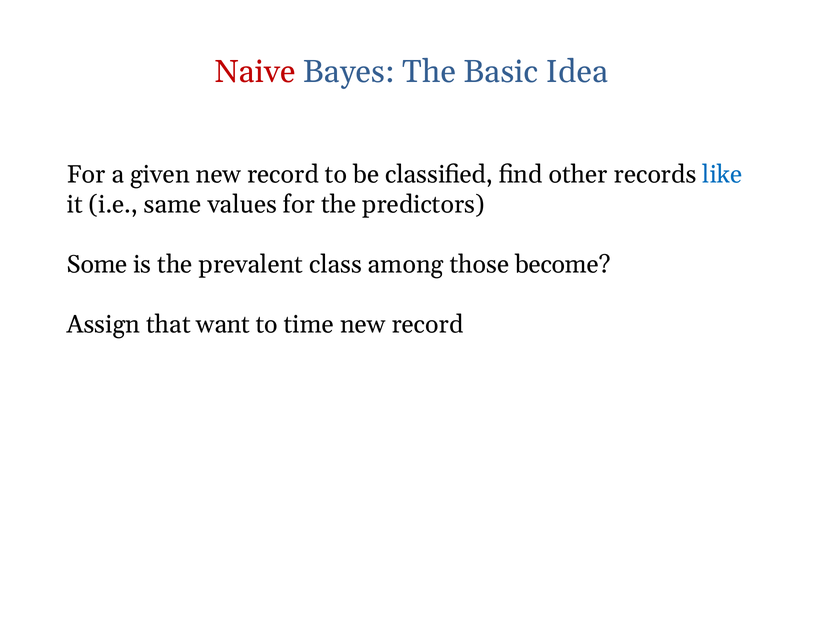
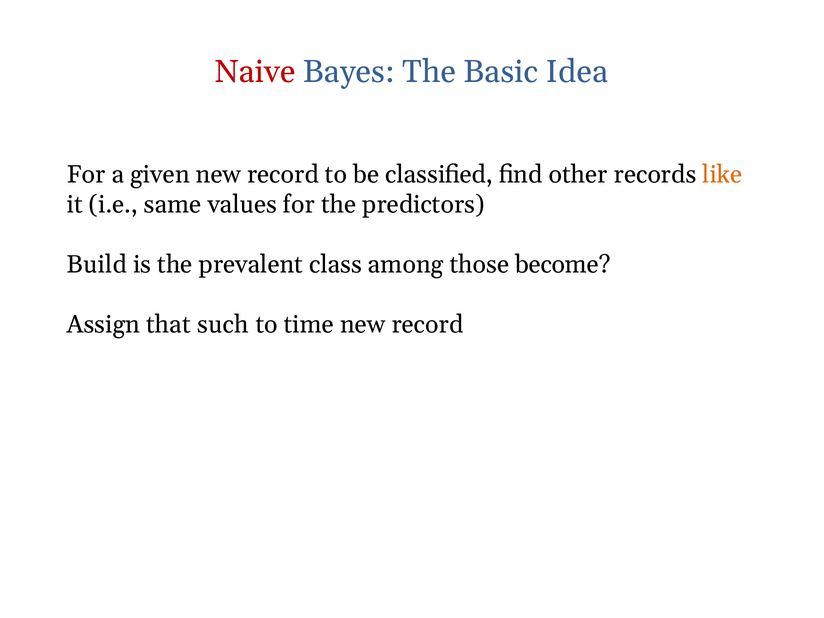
like colour: blue -> orange
Some: Some -> Build
want: want -> such
